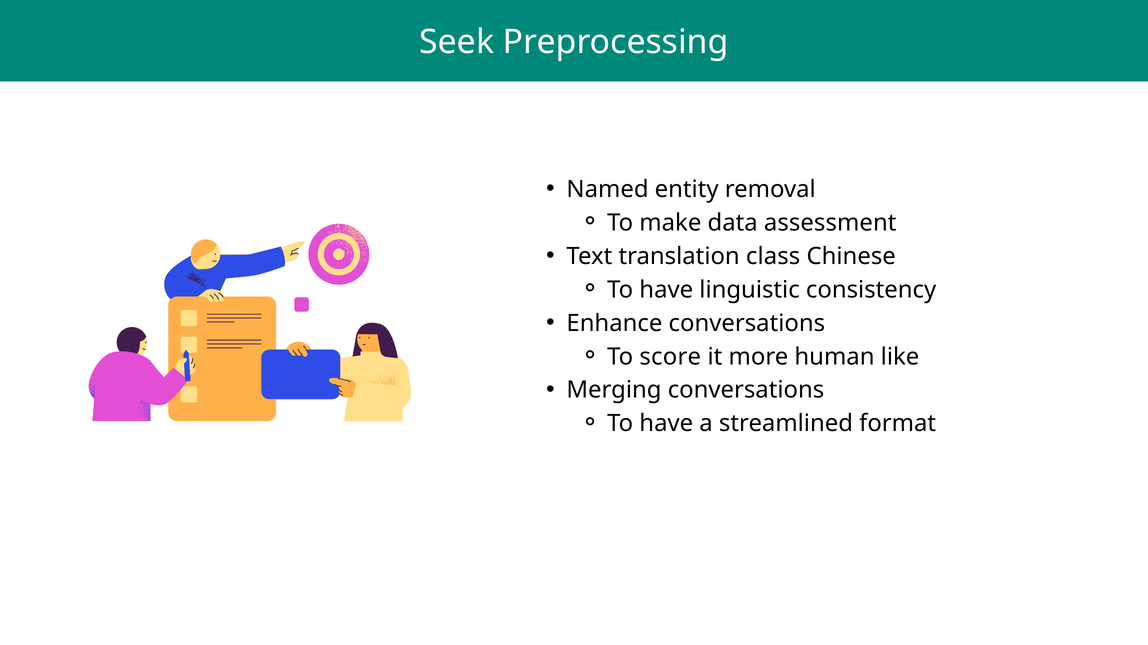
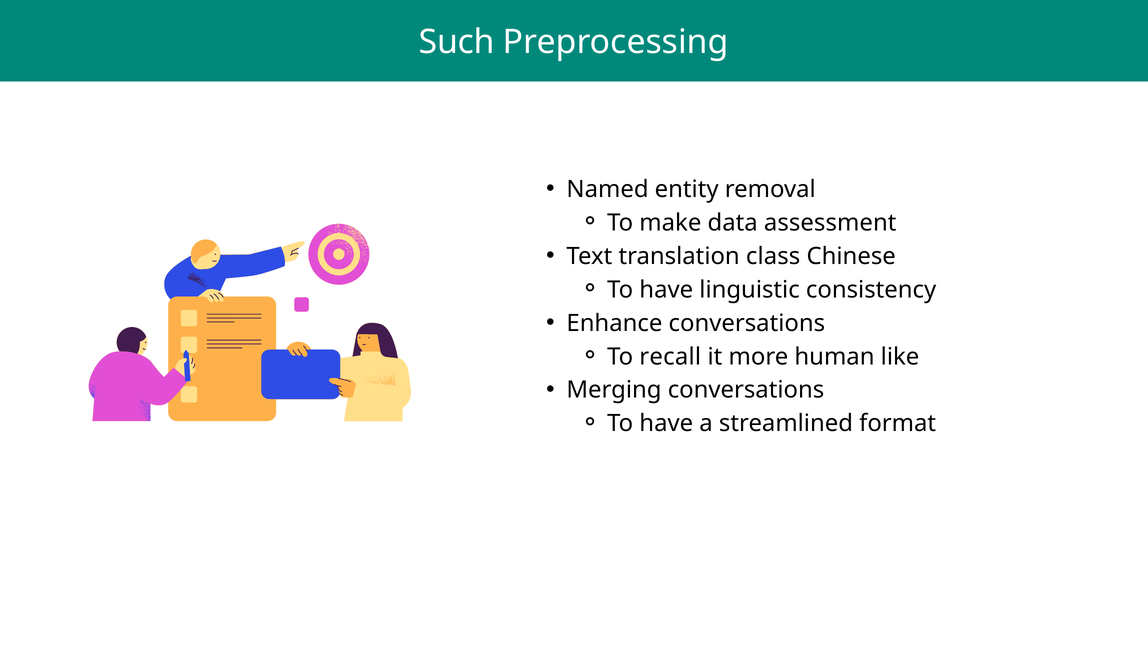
Seek: Seek -> Such
score: score -> recall
